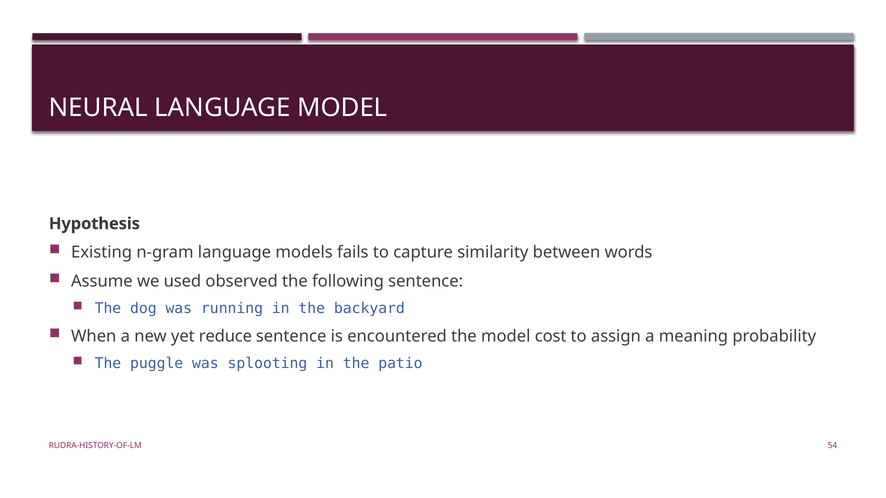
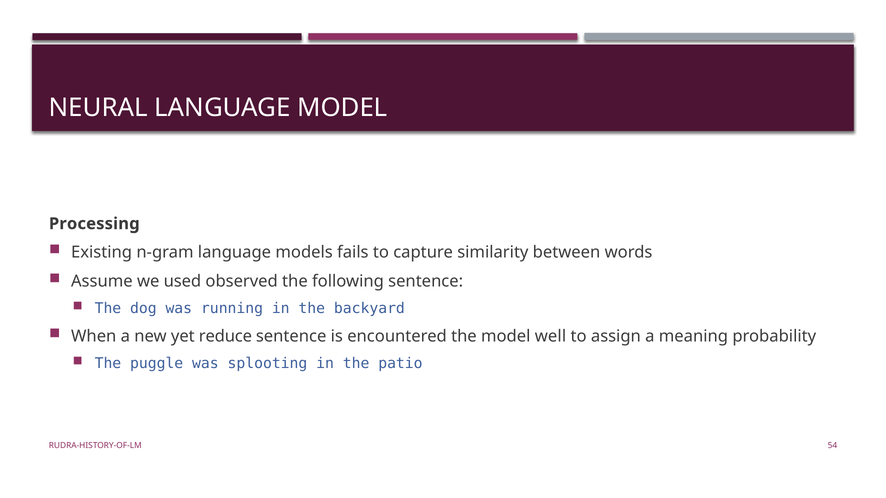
Hypothesis: Hypothesis -> Processing
cost: cost -> well
